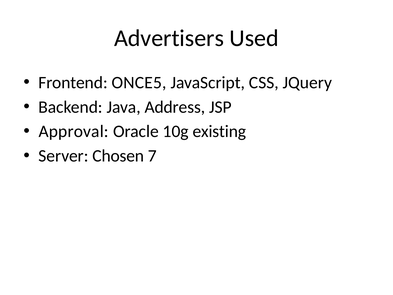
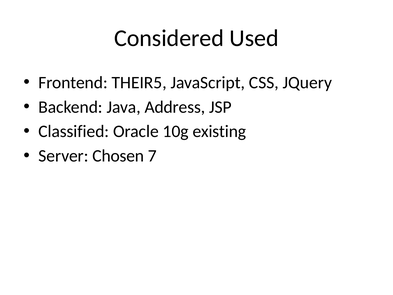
Advertisers: Advertisers -> Considered
ONCE5: ONCE5 -> THEIR5
Approval: Approval -> Classified
